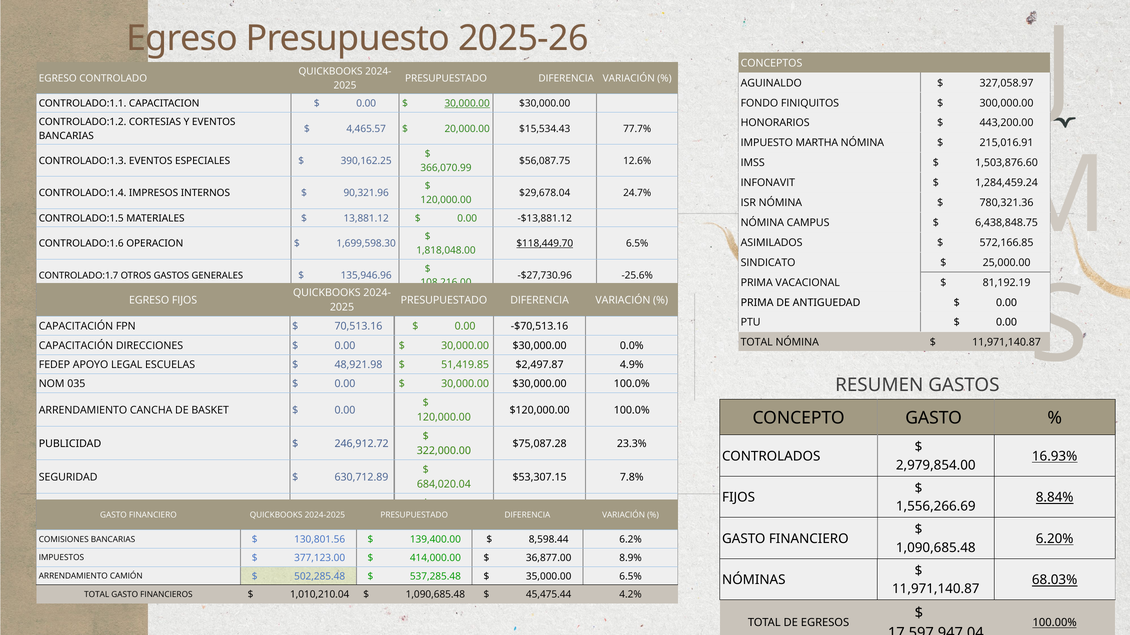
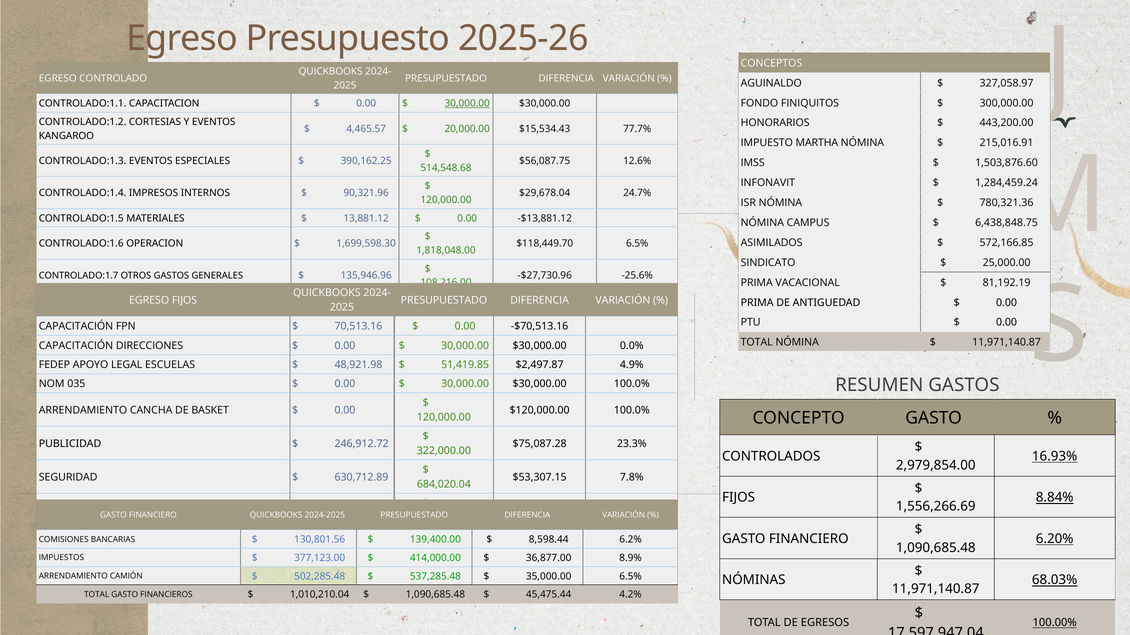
BANCARIAS at (66, 136): BANCARIAS -> KANGAROO
366,070.99: 366,070.99 -> 514,548.68
$118,449.70 underline: present -> none
